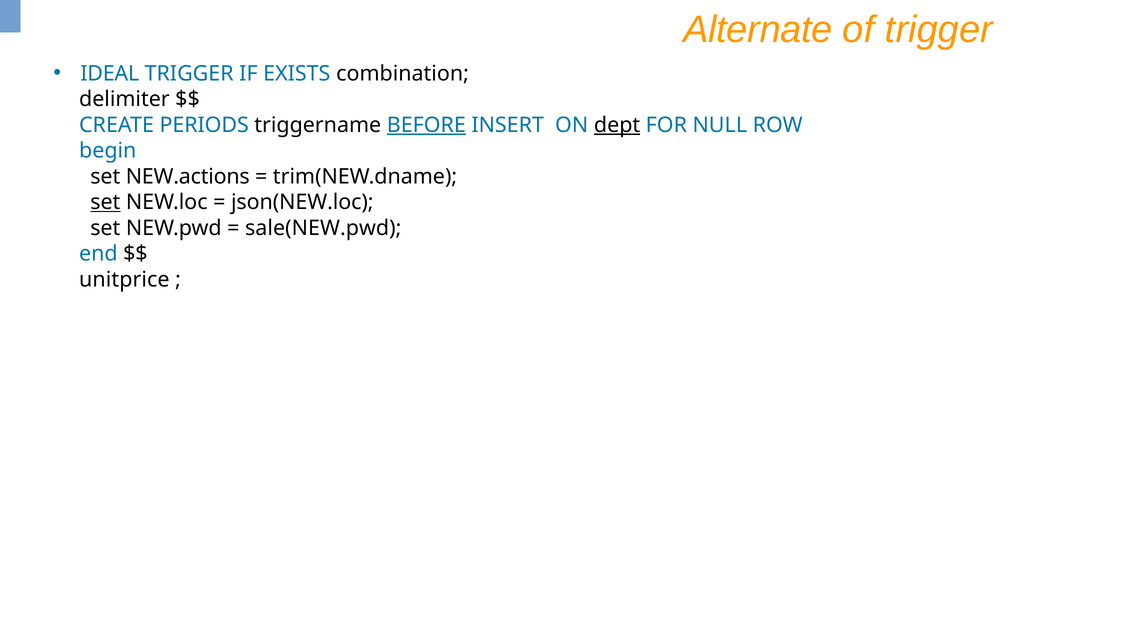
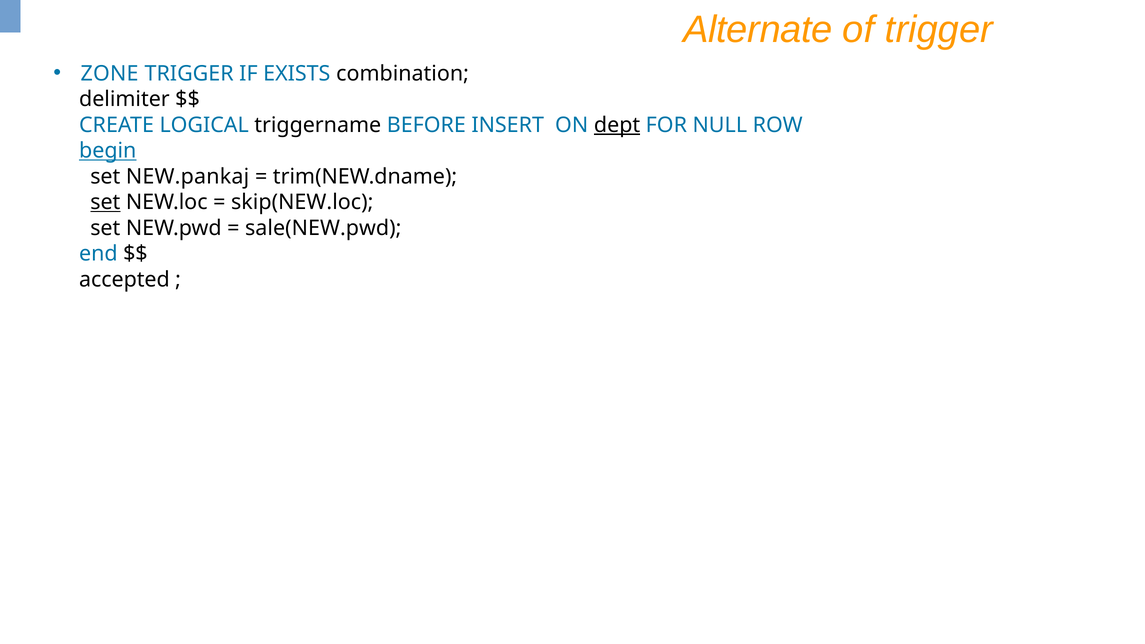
IDEAL: IDEAL -> ZONE
PERIODS: PERIODS -> LOGICAL
BEFORE underline: present -> none
begin underline: none -> present
NEW.actions: NEW.actions -> NEW.pankaj
json(NEW.loc: json(NEW.loc -> skip(NEW.loc
unitprice: unitprice -> accepted
